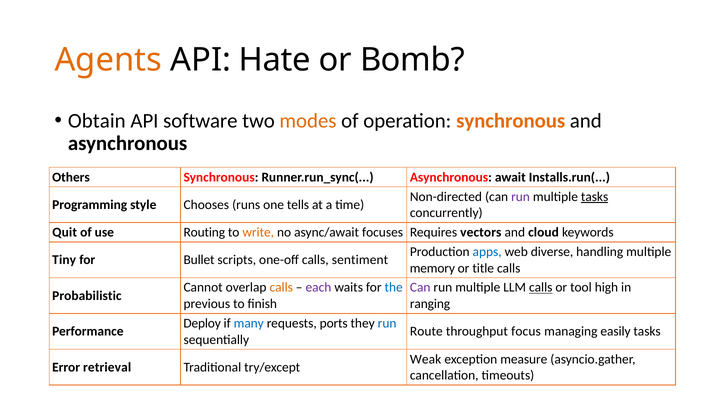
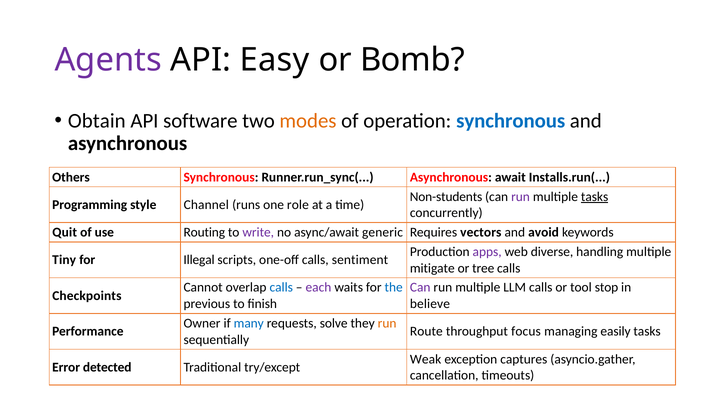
Agents colour: orange -> purple
Hate: Hate -> Easy
synchronous at (511, 121) colour: orange -> blue
Non-directed: Non-directed -> Non-students
Chooses: Chooses -> Channel
tells: tells -> role
write colour: orange -> purple
focuses: focuses -> generic
cloud: cloud -> avoid
apps colour: blue -> purple
Bullet: Bullet -> Illegal
memory: memory -> mitigate
title: title -> tree
calls at (281, 288) colour: orange -> blue
calls at (541, 288) underline: present -> none
high: high -> stop
Probabilistic: Probabilistic -> Checkpoints
ranging: ranging -> believe
Deploy: Deploy -> Owner
ports: ports -> solve
run at (387, 323) colour: blue -> orange
measure: measure -> captures
retrieval: retrieval -> detected
